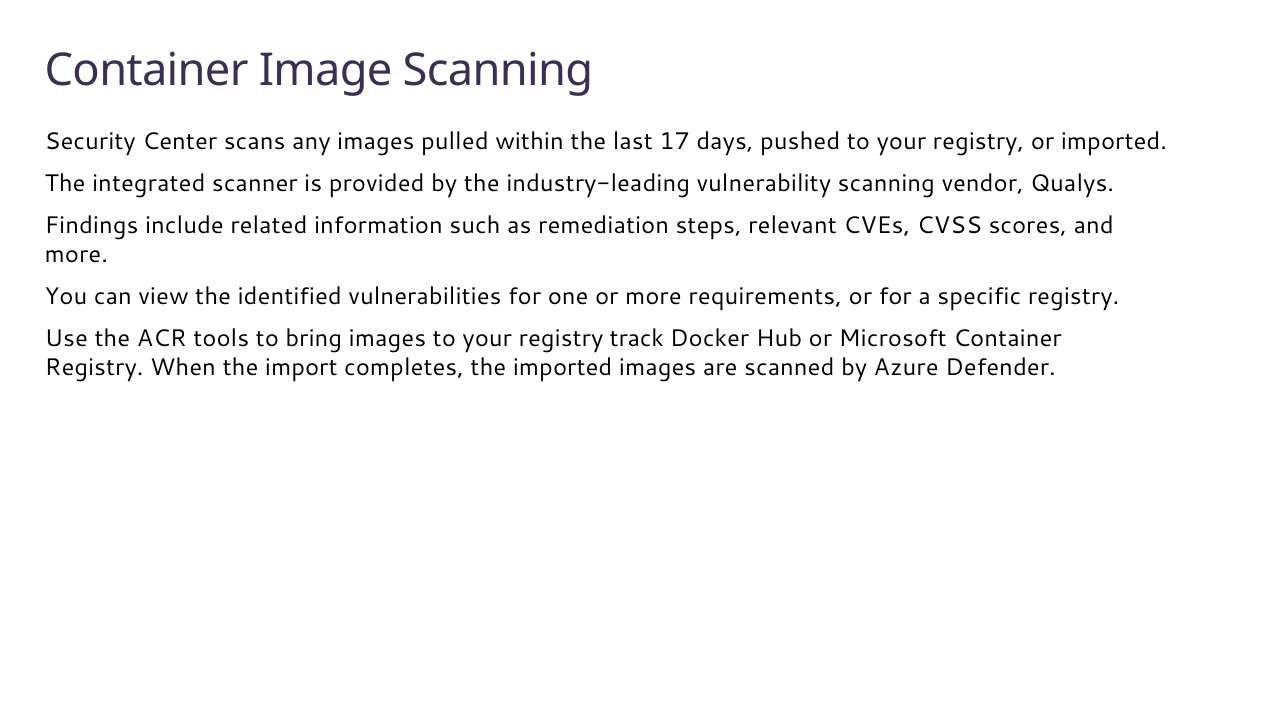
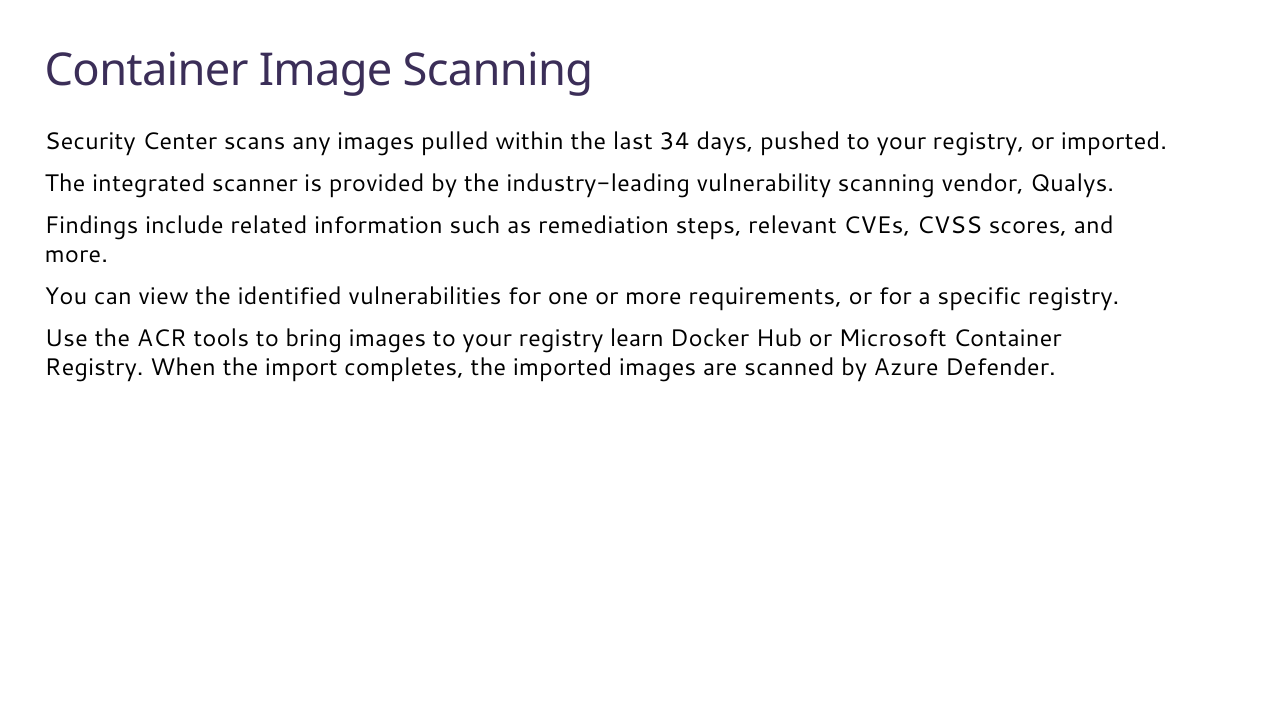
17: 17 -> 34
track: track -> learn
